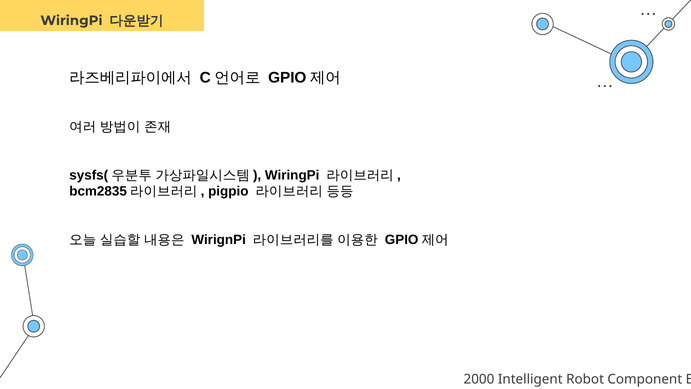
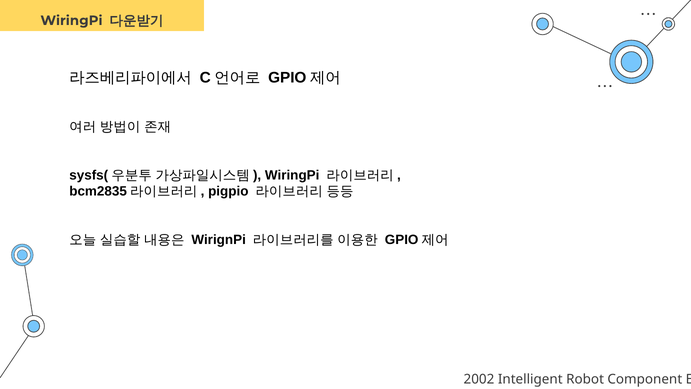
2000: 2000 -> 2002
